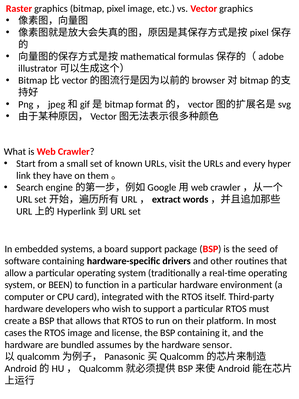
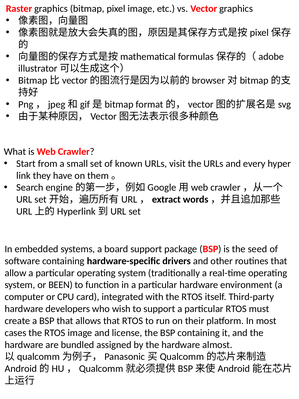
assumes: assumes -> assigned
sensor: sensor -> almost
